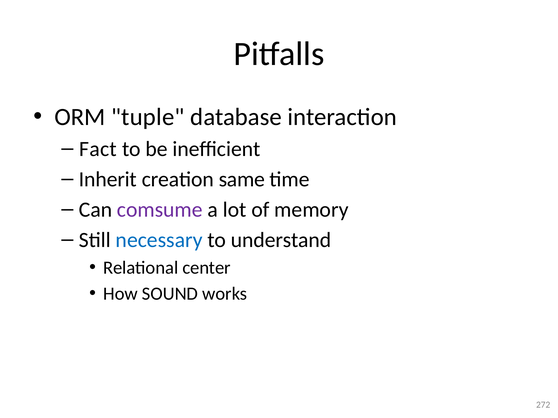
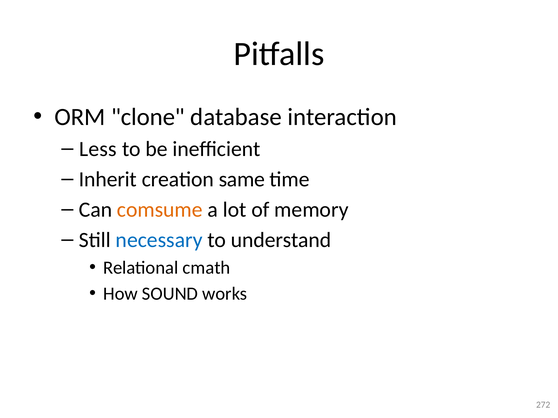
tuple: tuple -> clone
Fact: Fact -> Less
comsume colour: purple -> orange
center: center -> cmath
